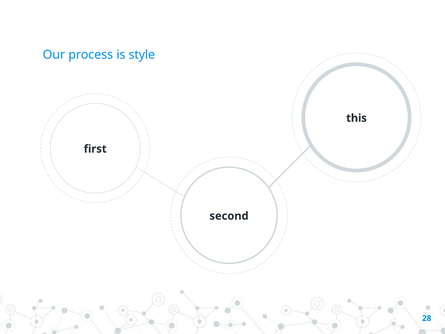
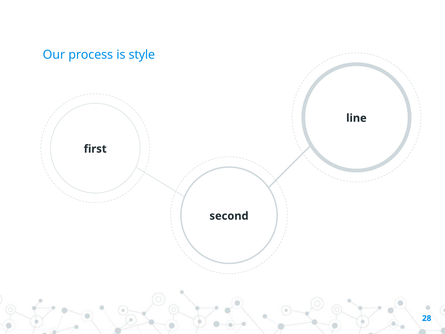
this: this -> line
